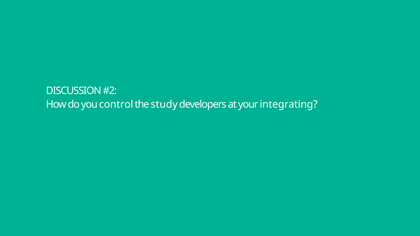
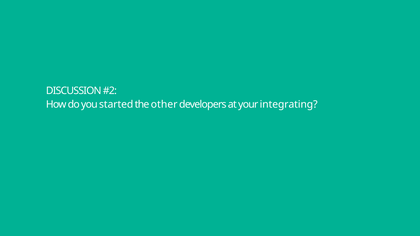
control: control -> started
study: study -> other
